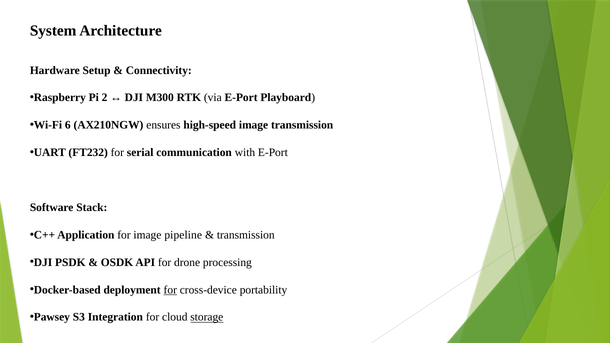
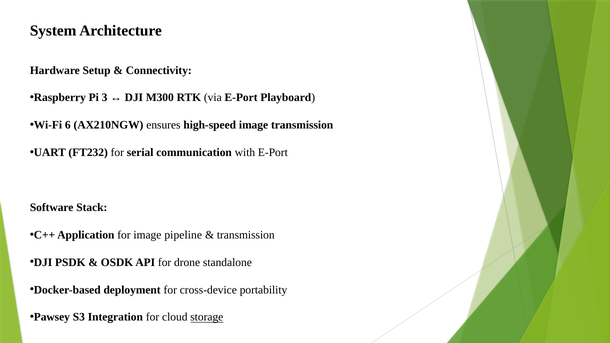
2: 2 -> 3
processing: processing -> standalone
for at (170, 290) underline: present -> none
